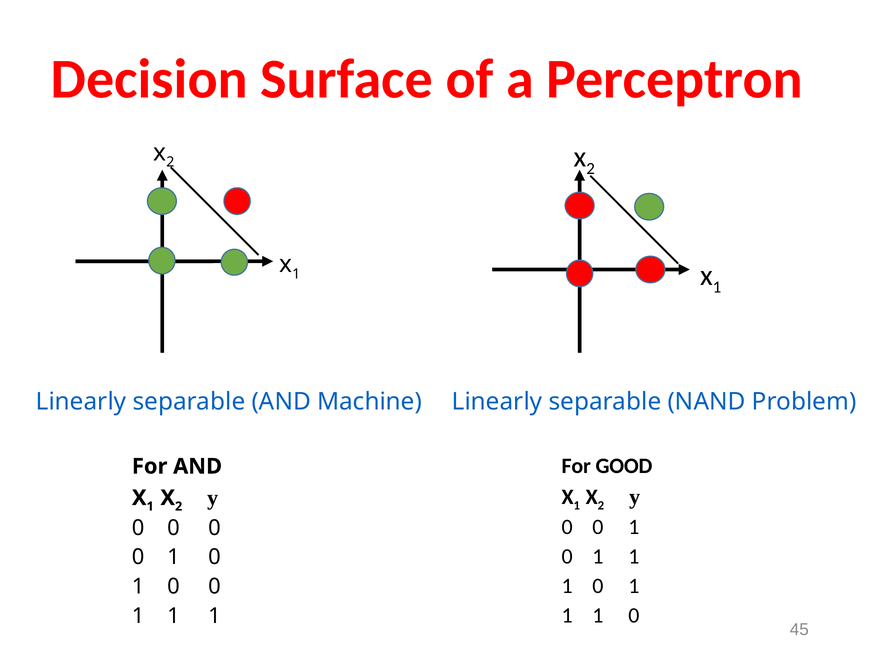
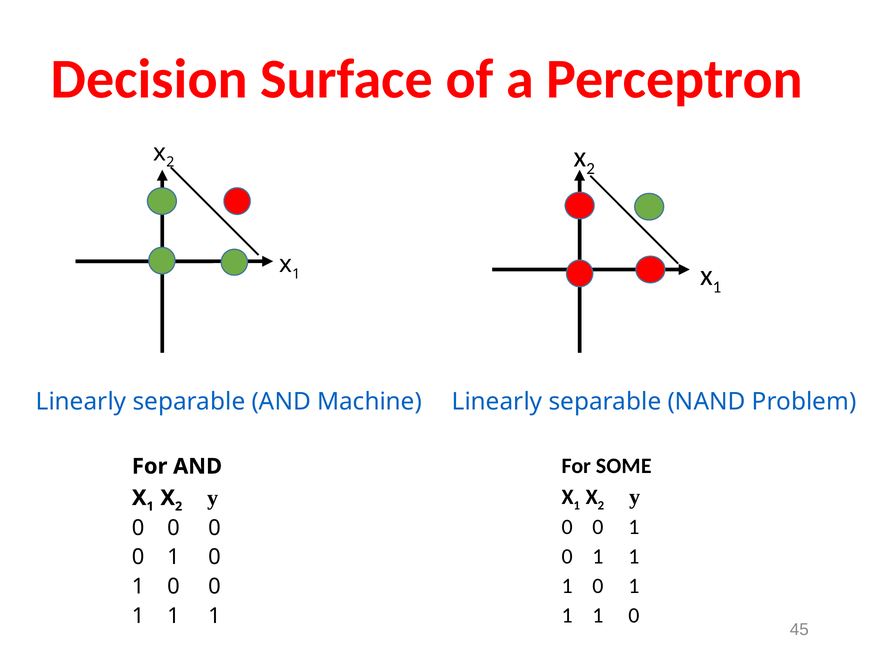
GOOD: GOOD -> SOME
